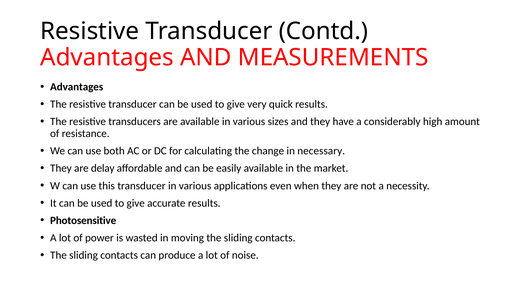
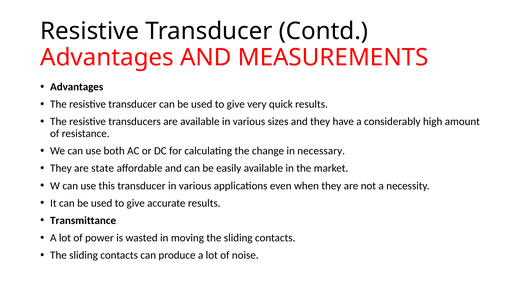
delay: delay -> state
Photosensitive: Photosensitive -> Transmittance
